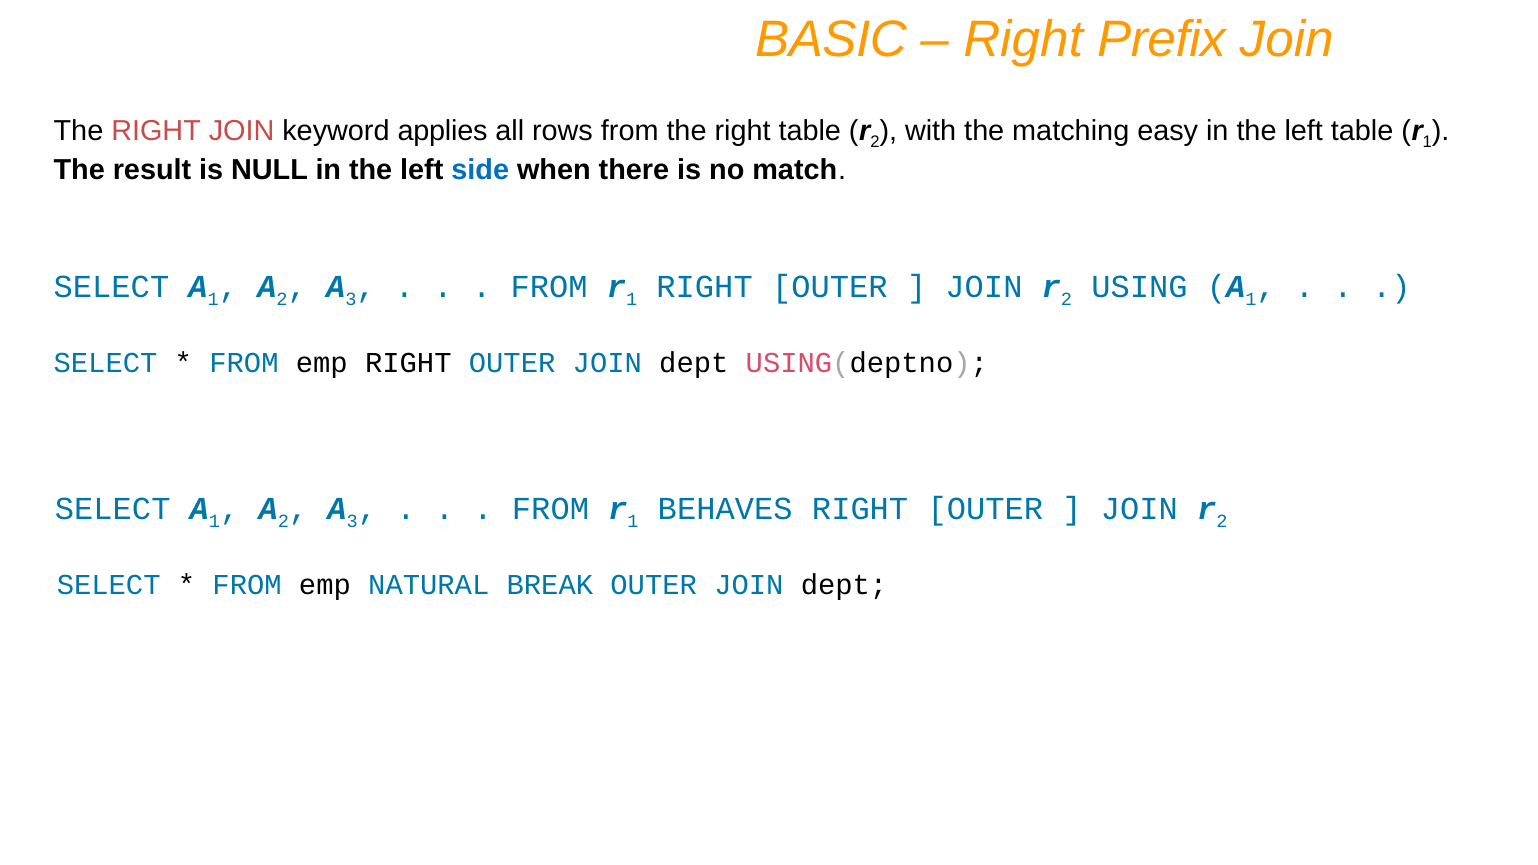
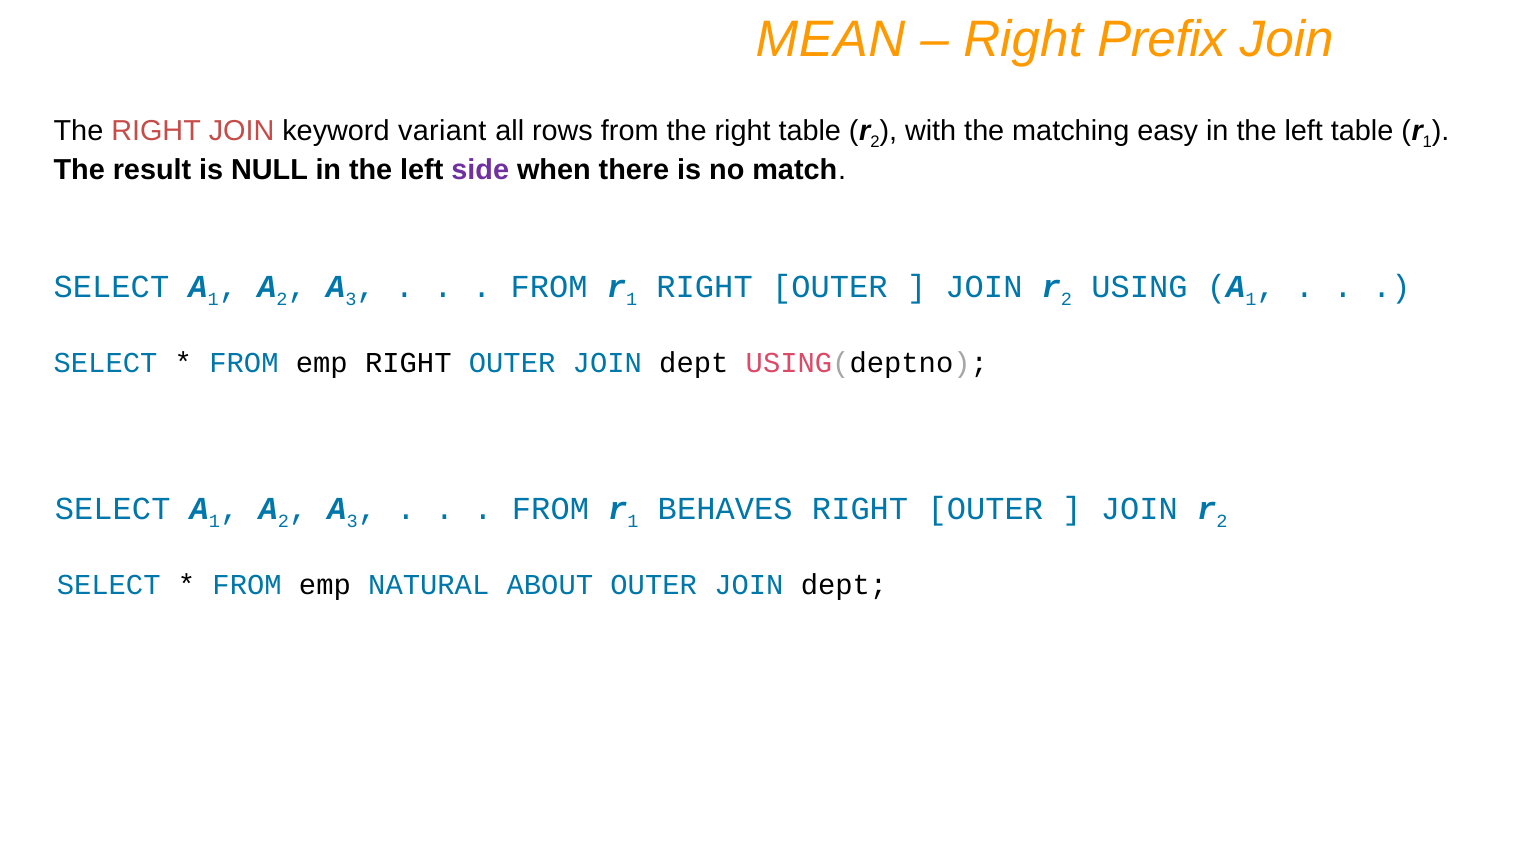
BASIC: BASIC -> MEAN
applies: applies -> variant
side colour: blue -> purple
BREAK: BREAK -> ABOUT
